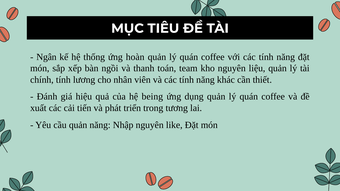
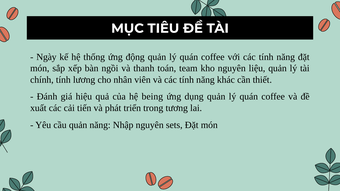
Ngân: Ngân -> Ngày
hoàn: hoàn -> động
like: like -> sets
